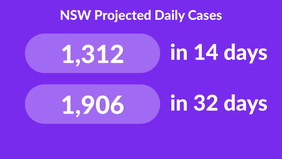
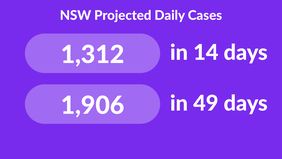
32: 32 -> 49
